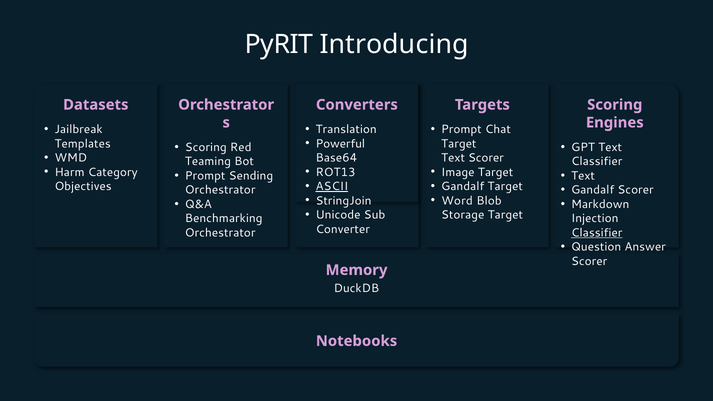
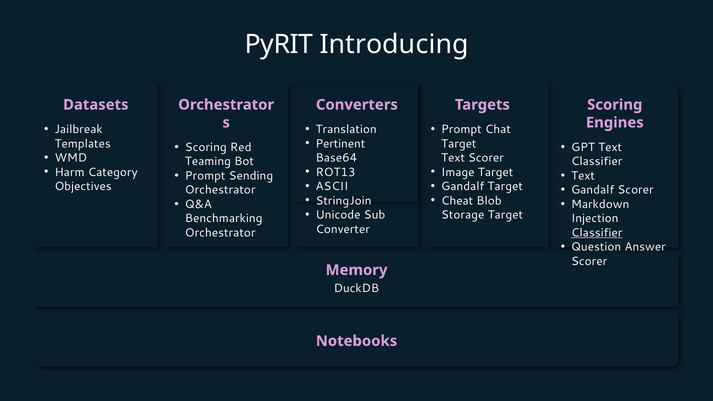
Powerful: Powerful -> Pertinent
ASCII underline: present -> none
Word: Word -> Cheat
